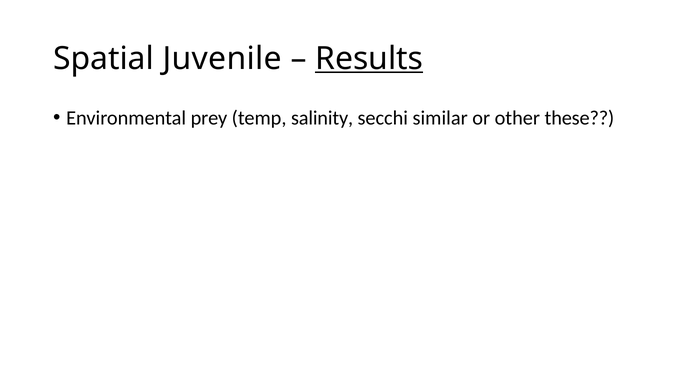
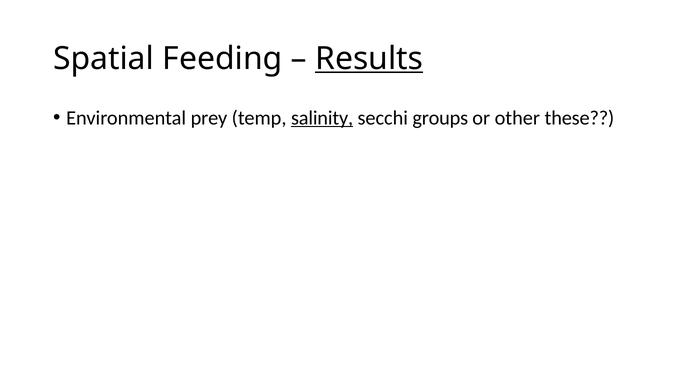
Juvenile: Juvenile -> Feeding
salinity underline: none -> present
similar: similar -> groups
